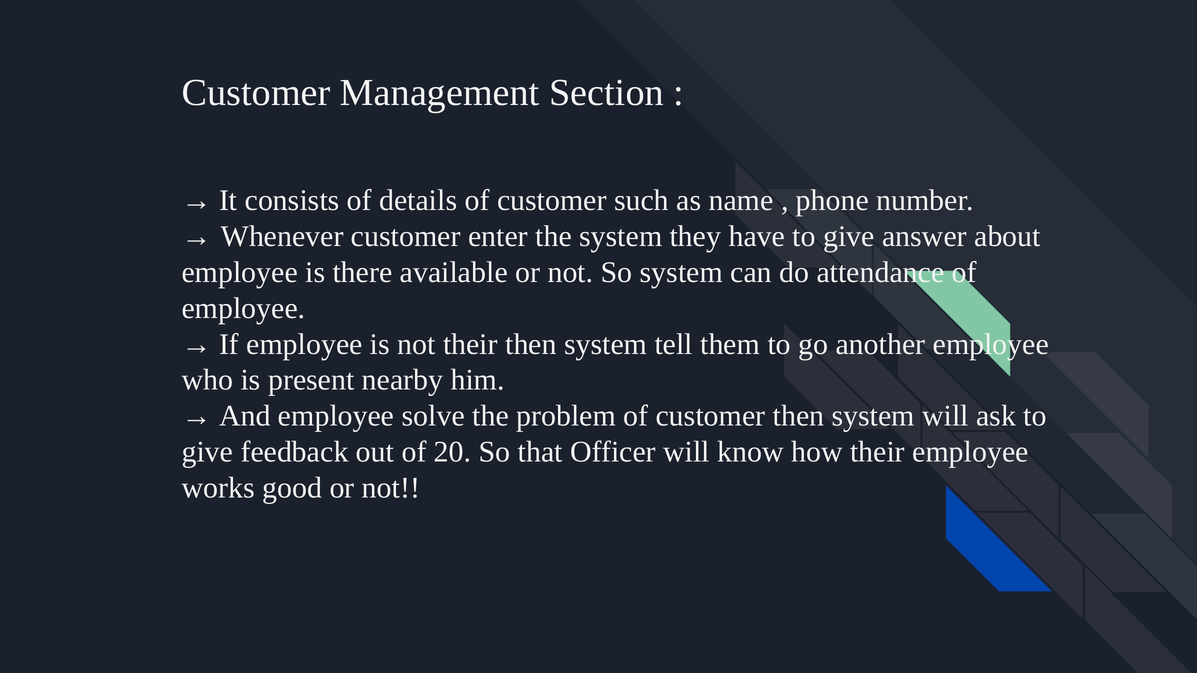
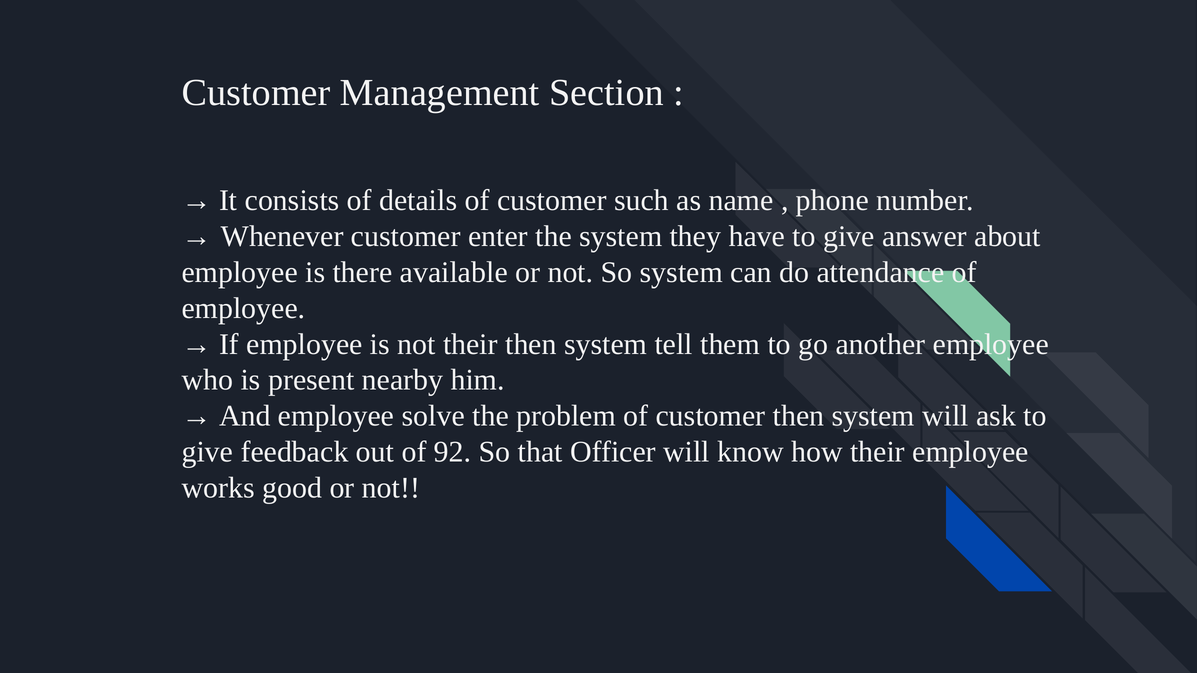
20: 20 -> 92
